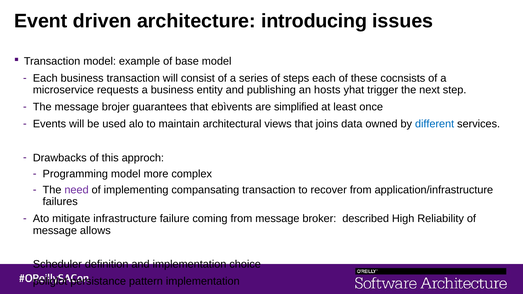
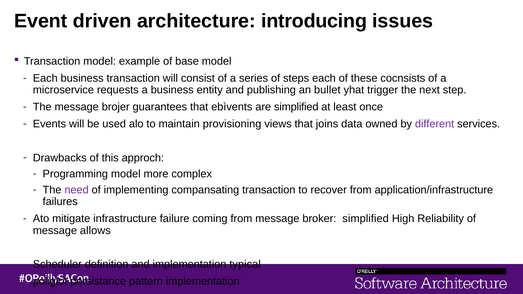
hosts: hosts -> bullet
architectural: architectural -> provisioning
different colour: blue -> purple
broker described: described -> simplified
choice: choice -> typical
